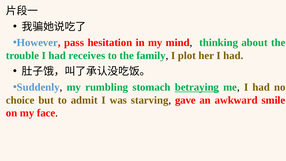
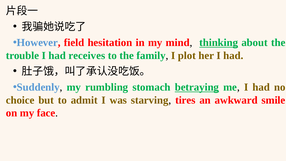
pass: pass -> field
thinking underline: none -> present
gave: gave -> tires
